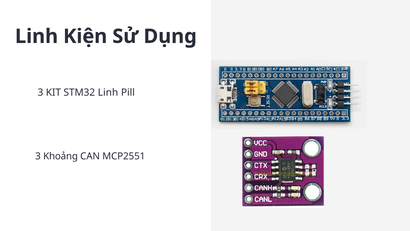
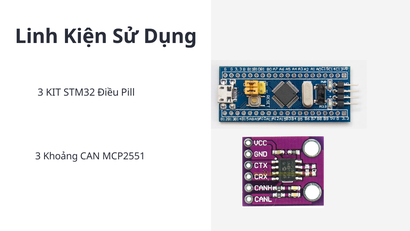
STM32 Linh: Linh -> Điều
